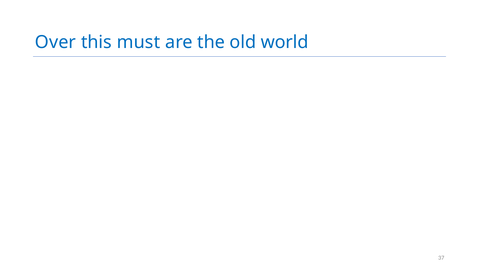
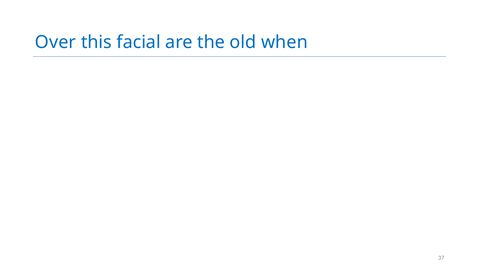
must: must -> facial
world: world -> when
